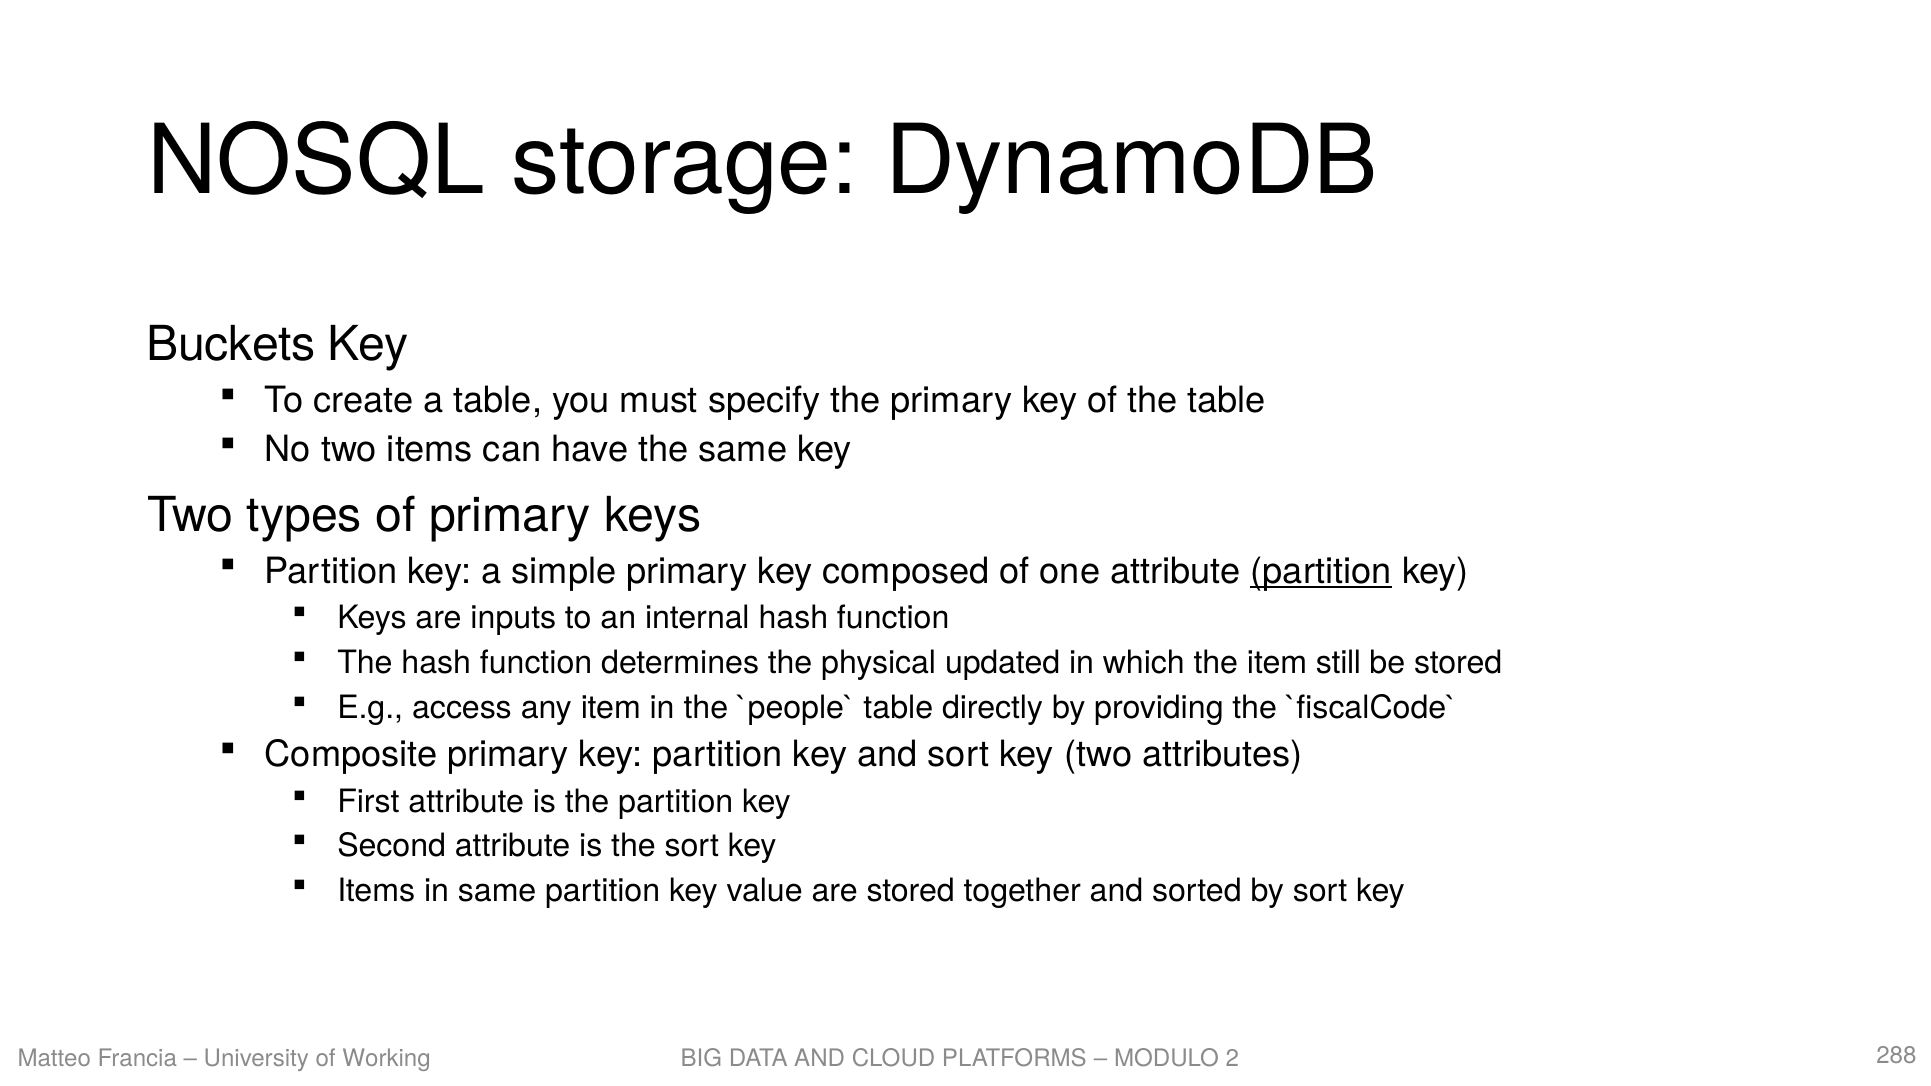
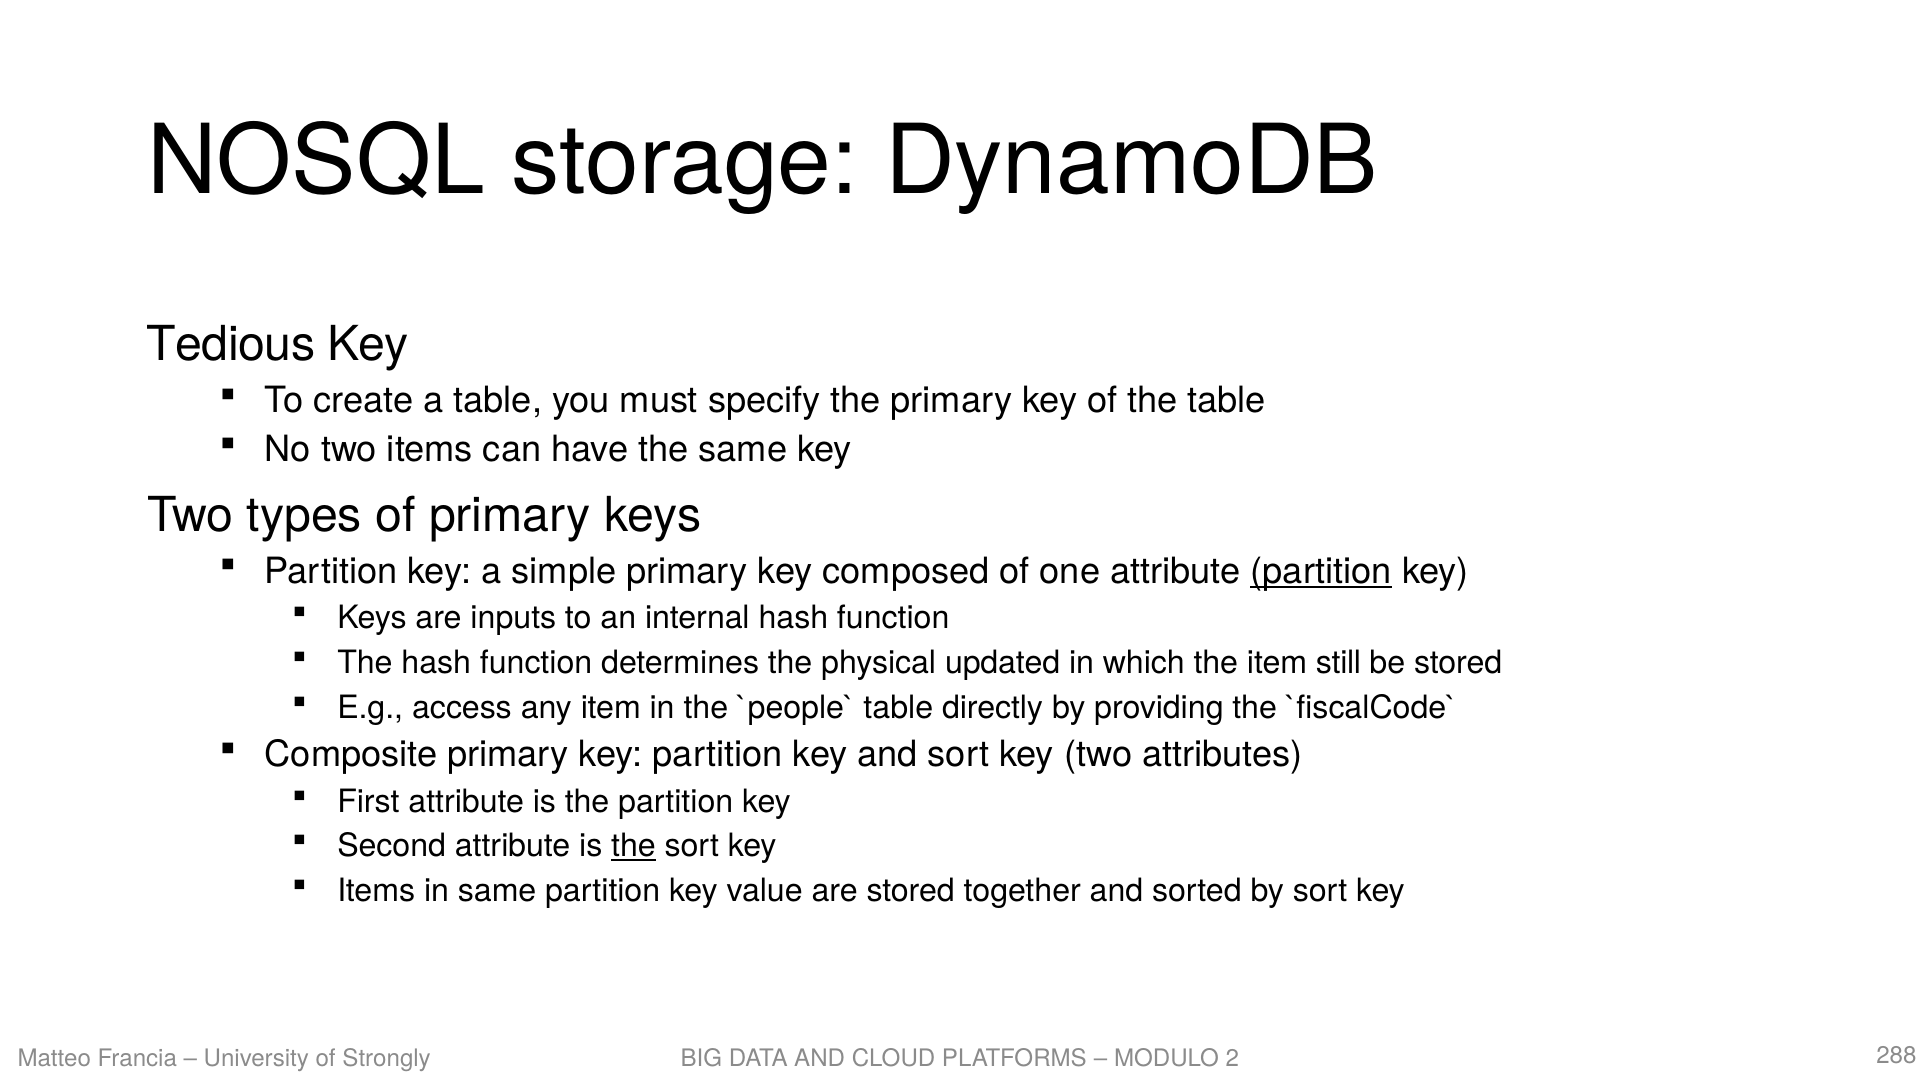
Buckets: Buckets -> Tedious
the at (633, 846) underline: none -> present
Working: Working -> Strongly
